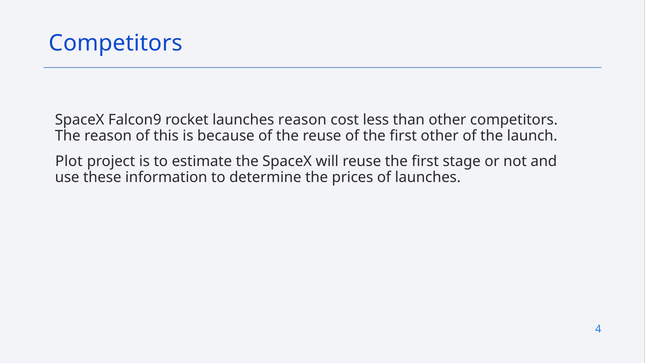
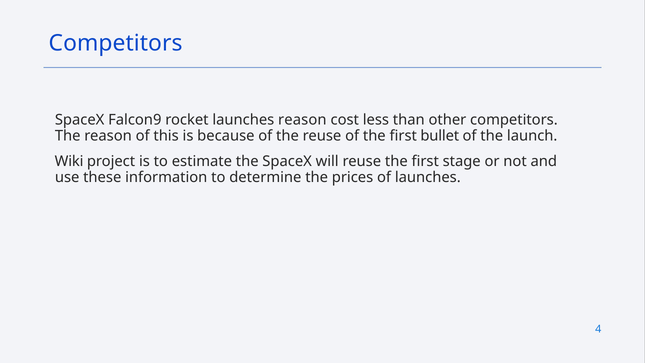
first other: other -> bullet
Plot: Plot -> Wiki
